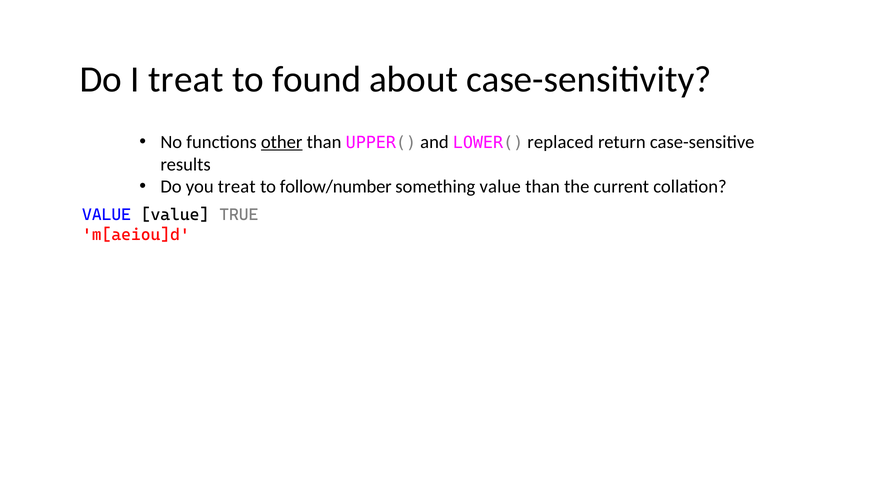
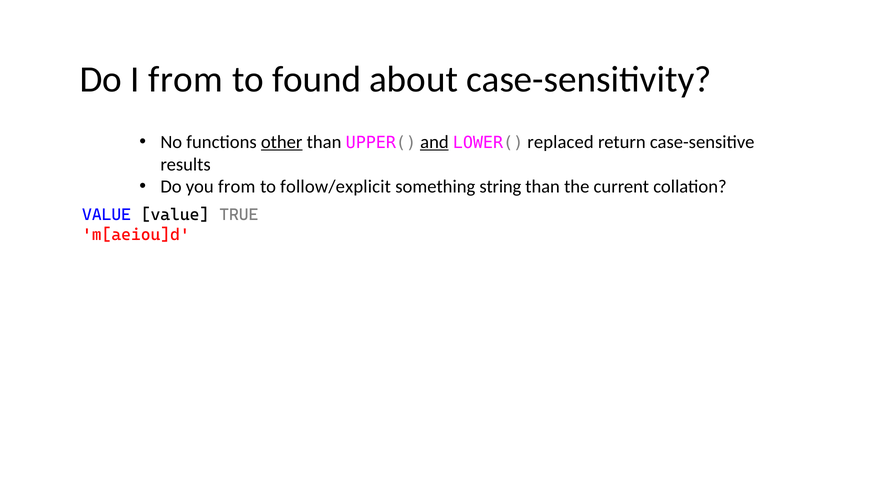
I treat: treat -> from
and underline: none -> present
you treat: treat -> from
follow/number: follow/number -> follow/explicit
something value: value -> string
